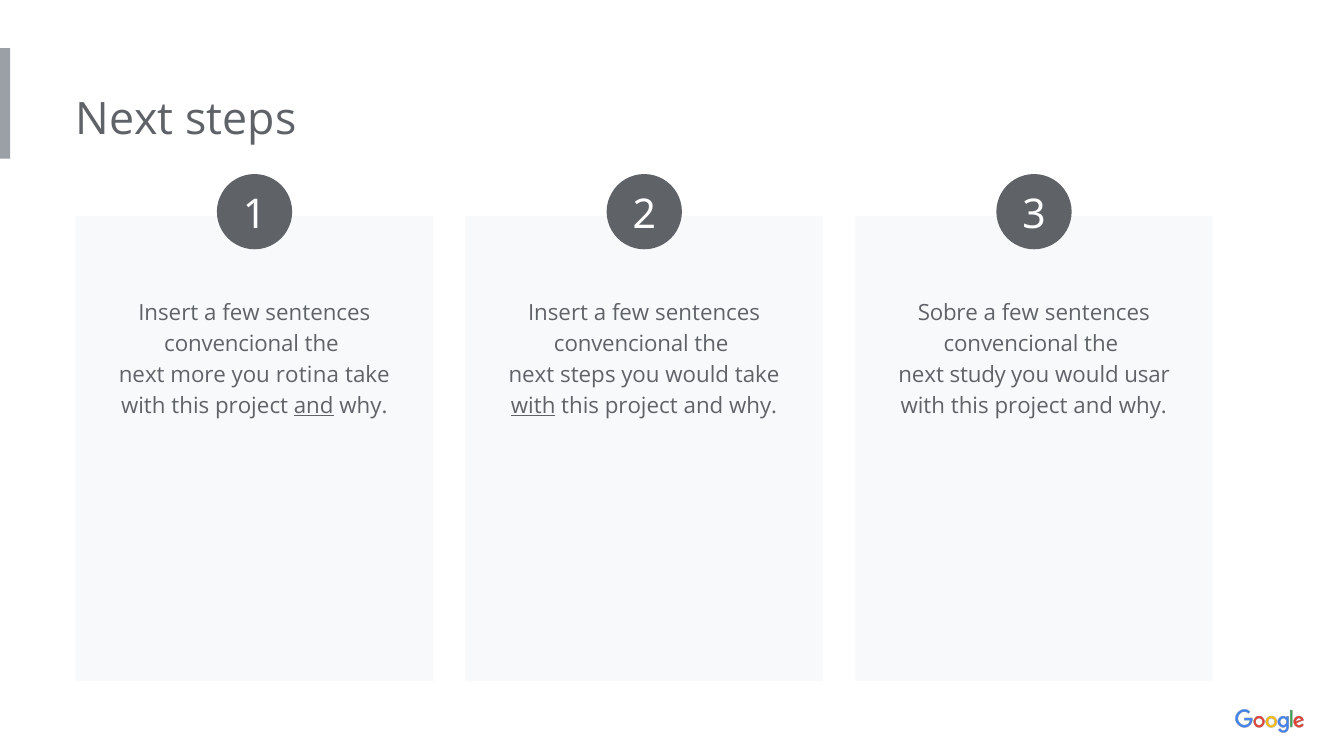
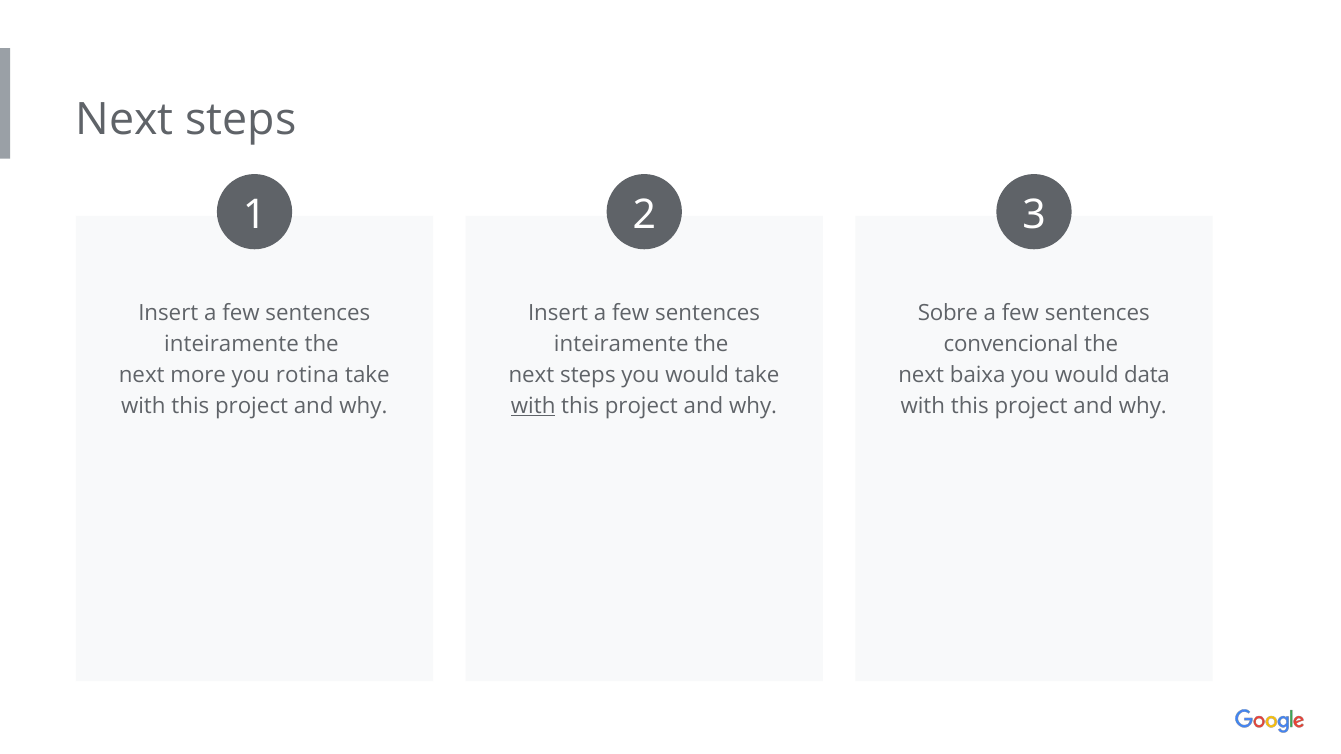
convencional at (232, 344): convencional -> inteiramente
convencional at (621, 344): convencional -> inteiramente
study: study -> baixa
usar: usar -> data
and at (314, 406) underline: present -> none
